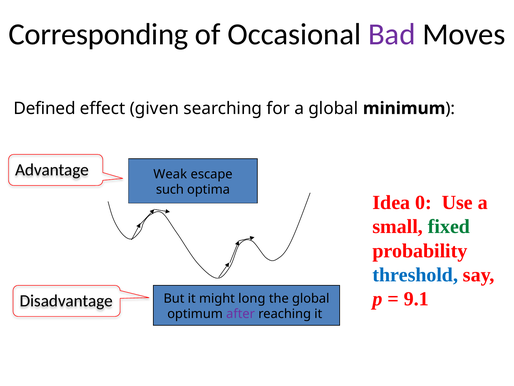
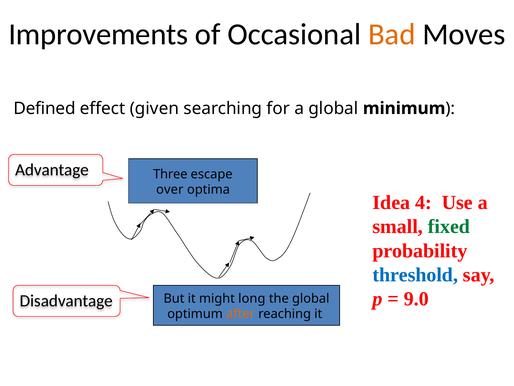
Corresponding: Corresponding -> Improvements
Bad colour: purple -> orange
Weak: Weak -> Three
such: such -> over
0: 0 -> 4
9.1: 9.1 -> 9.0
after colour: purple -> orange
